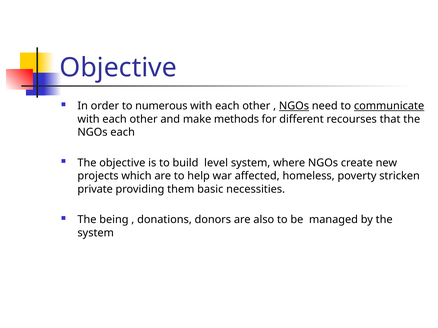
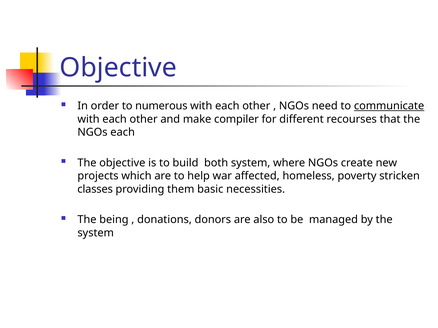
NGOs at (294, 106) underline: present -> none
methods: methods -> compiler
level: level -> both
private: private -> classes
